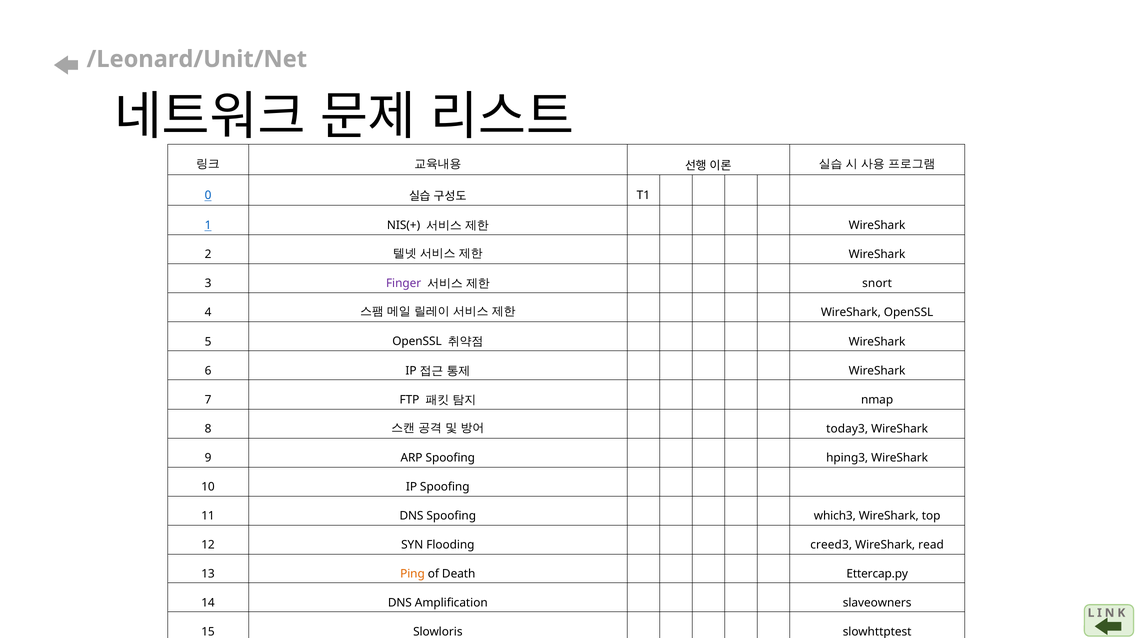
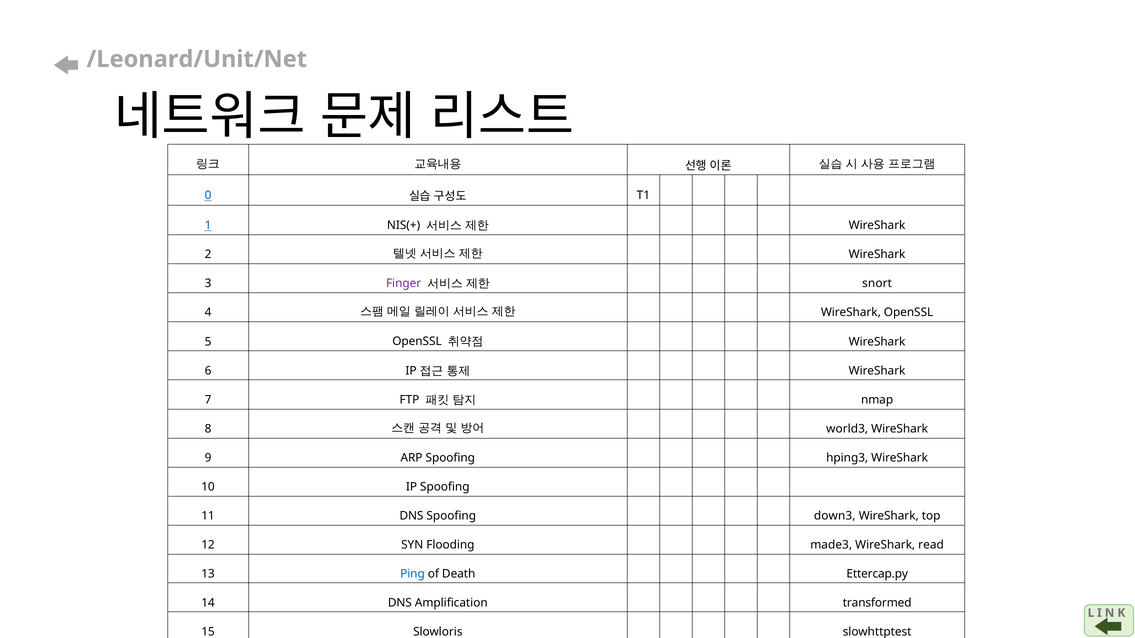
today3: today3 -> world3
which3: which3 -> down3
creed3: creed3 -> made3
Ping colour: orange -> blue
slaveowners: slaveowners -> transformed
